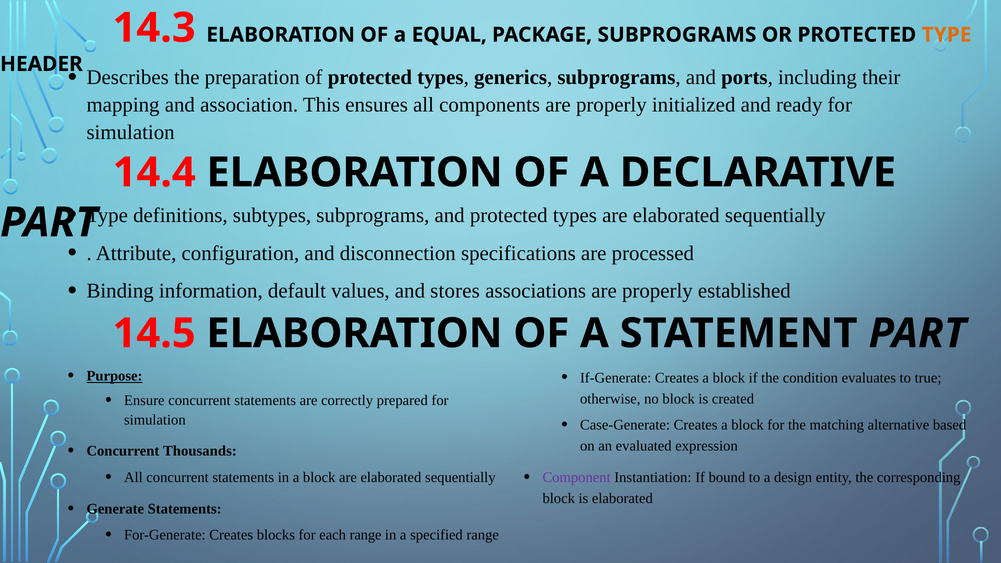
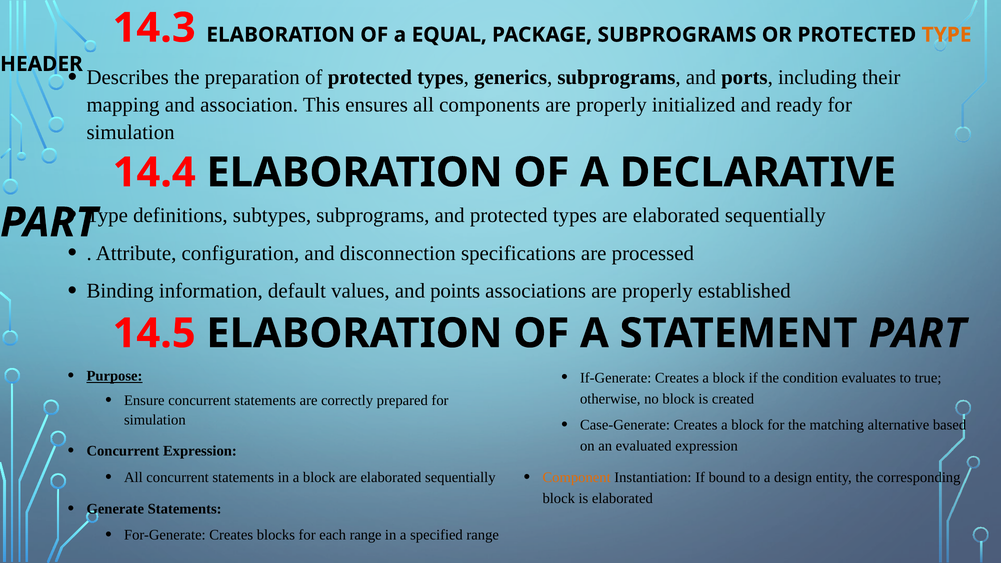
stores: stores -> points
Concurrent Thousands: Thousands -> Expression
Component colour: purple -> orange
